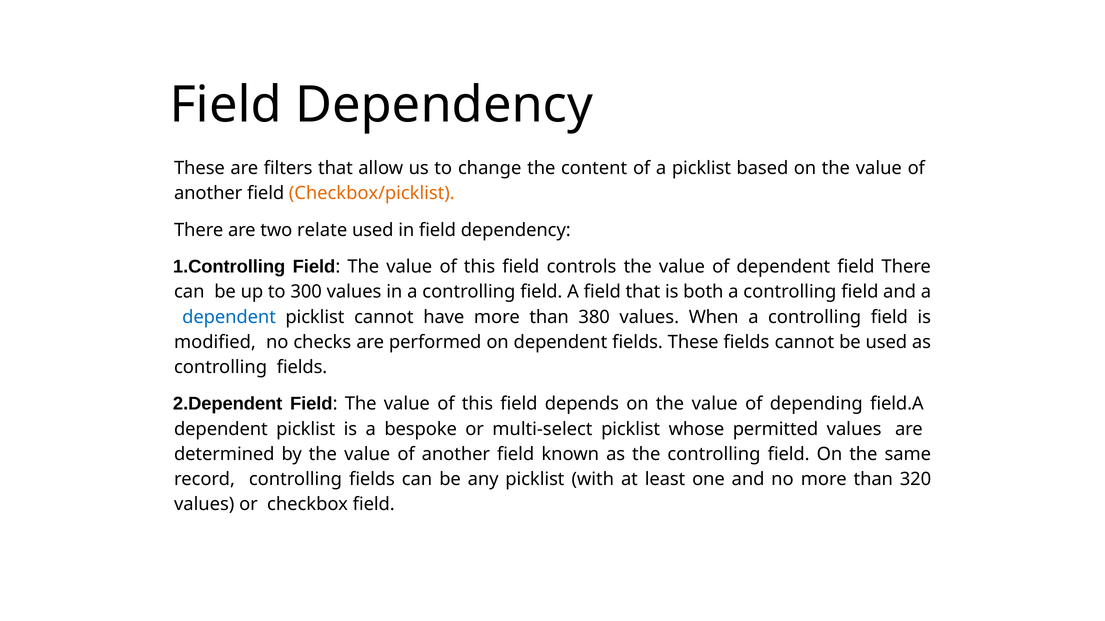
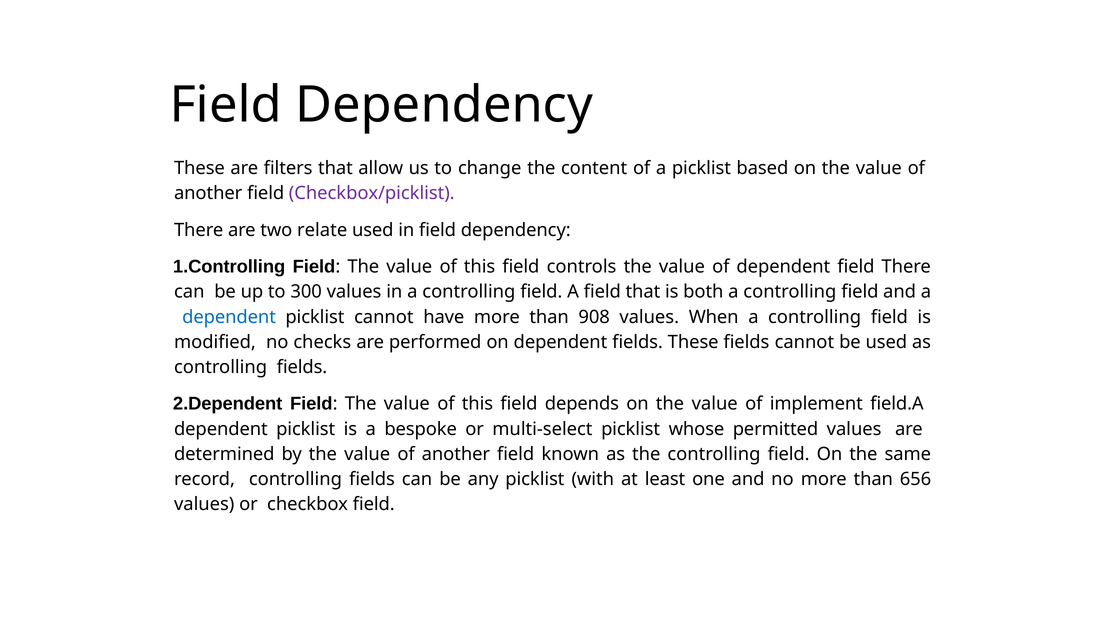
Checkbox/picklist colour: orange -> purple
380: 380 -> 908
depending: depending -> implement
320: 320 -> 656
